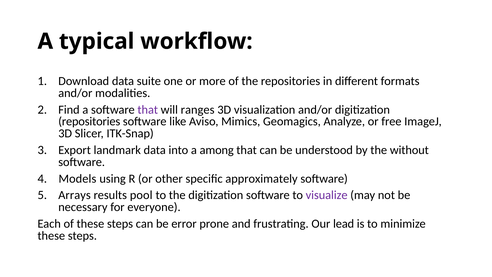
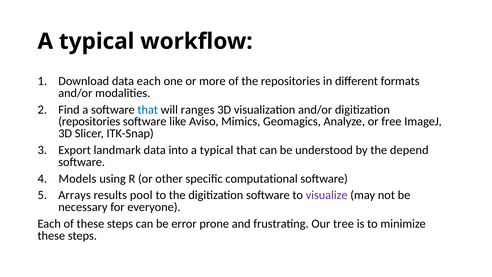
data suite: suite -> each
that at (148, 110) colour: purple -> blue
into a among: among -> typical
without: without -> depend
approximately: approximately -> computational
lead: lead -> tree
